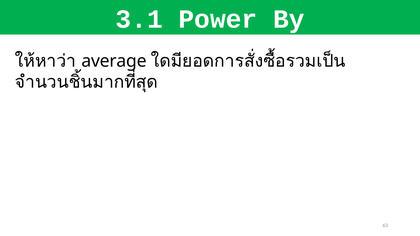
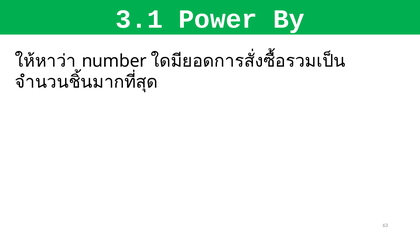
average: average -> number
